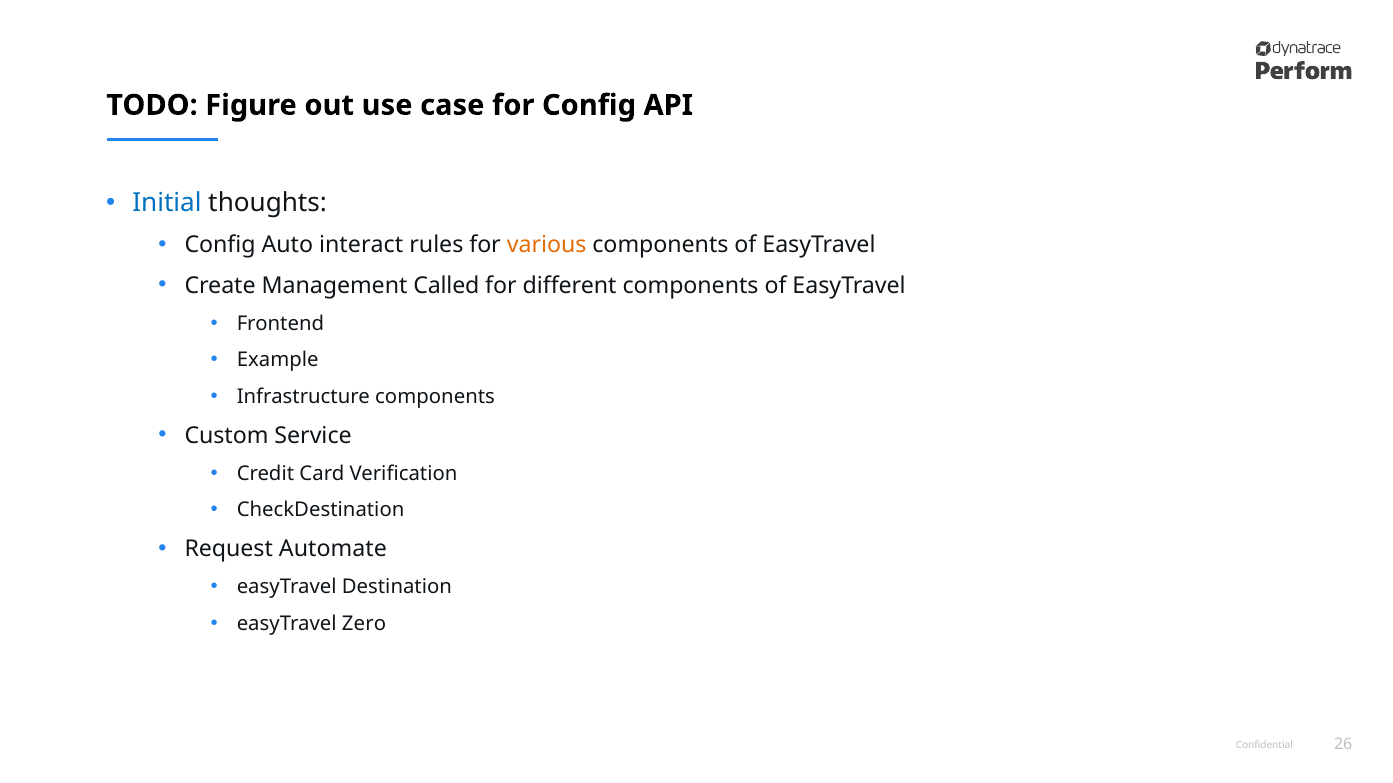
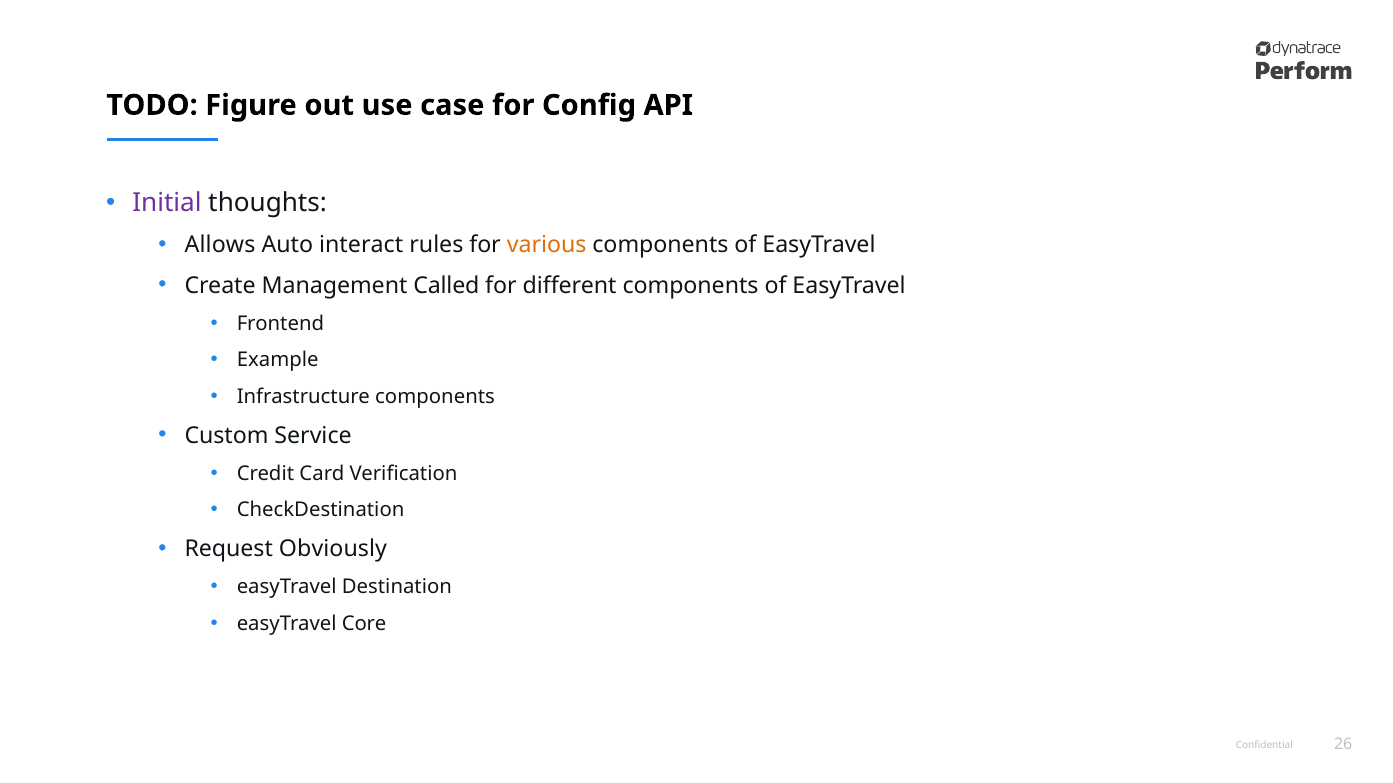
Initial colour: blue -> purple
Config at (220, 245): Config -> Allows
Automate: Automate -> Obviously
Zero: Zero -> Core
